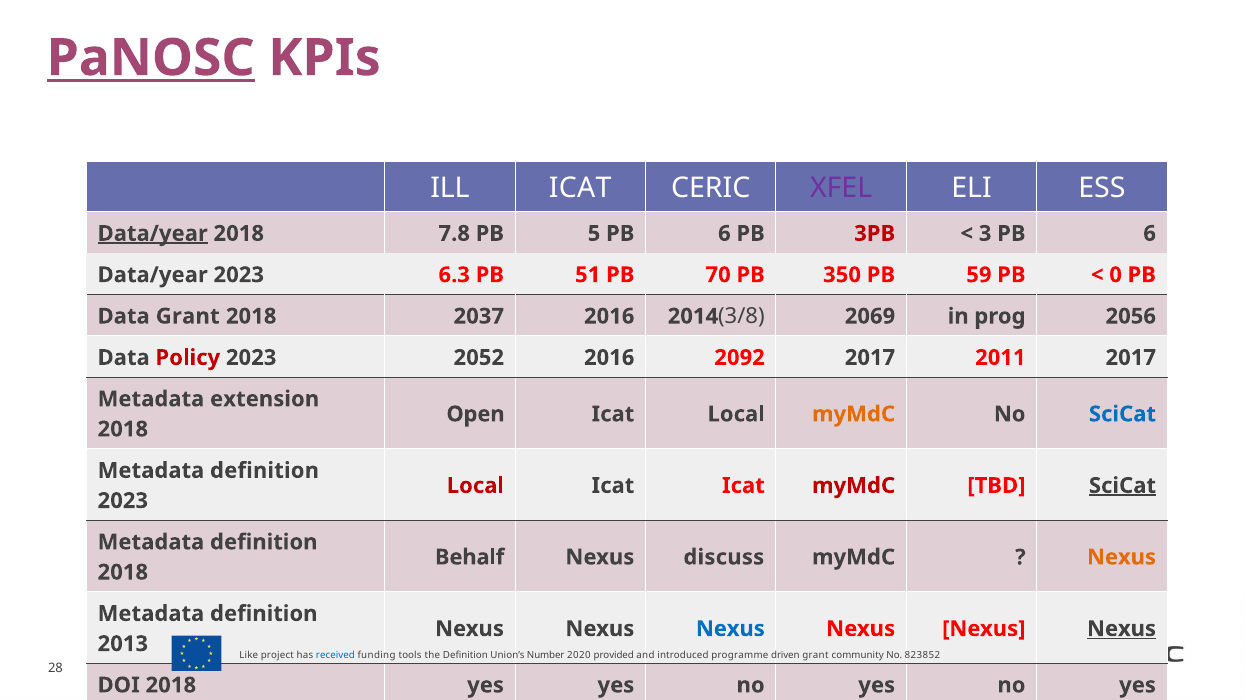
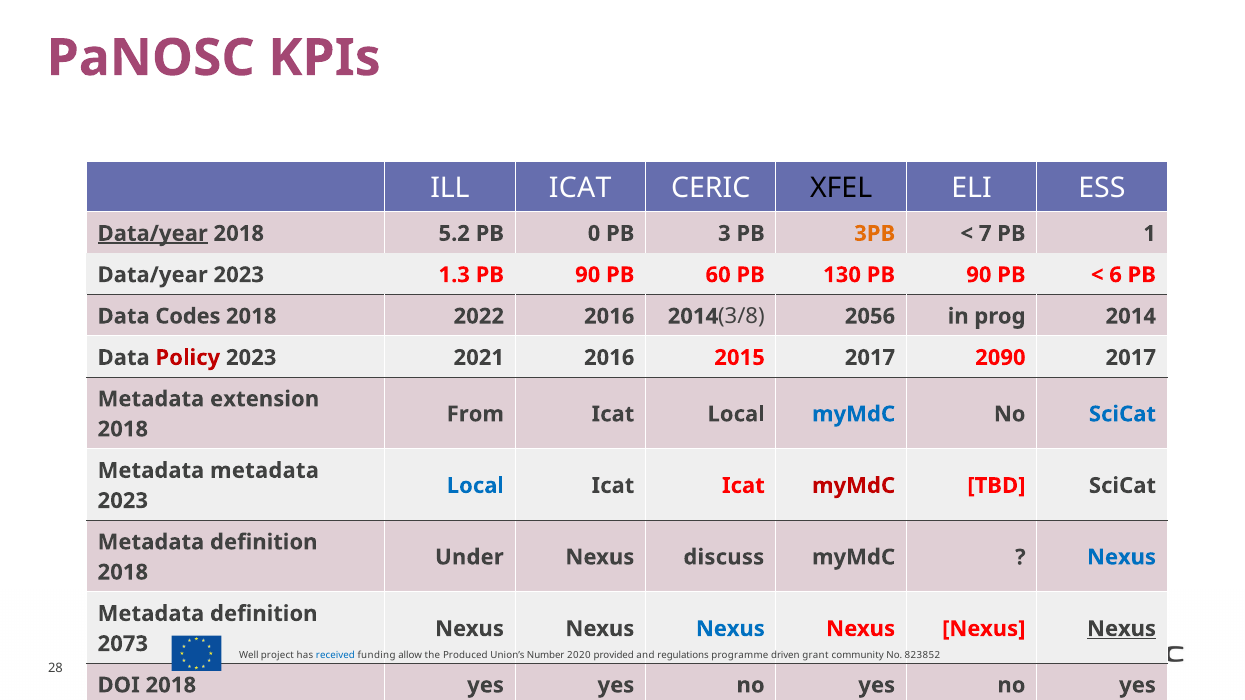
PaNOSC underline: present -> none
XFEL colour: purple -> black
7.8: 7.8 -> 5.2
5: 5 -> 0
6 at (724, 234): 6 -> 3
3PB colour: red -> orange
3: 3 -> 7
6 at (1150, 234): 6 -> 1
6.3: 6.3 -> 1.3
51 at (588, 275): 51 -> 90
70: 70 -> 60
350: 350 -> 130
59 at (979, 275): 59 -> 90
0: 0 -> 6
Data Grant: Grant -> Codes
2037: 2037 -> 2022
2069: 2069 -> 2056
2056: 2056 -> 2014
2052: 2052 -> 2021
2092: 2092 -> 2015
2011: 2011 -> 2090
Open: Open -> From
myMdC at (854, 414) colour: orange -> blue
definition at (265, 471): definition -> metadata
Local at (475, 486) colour: red -> blue
SciCat at (1122, 486) underline: present -> none
Behalf: Behalf -> Under
Nexus at (1121, 557) colour: orange -> blue
2013: 2013 -> 2073
Like: Like -> Well
tools: tools -> allow
the Definition: Definition -> Produced
introduced: introduced -> regulations
